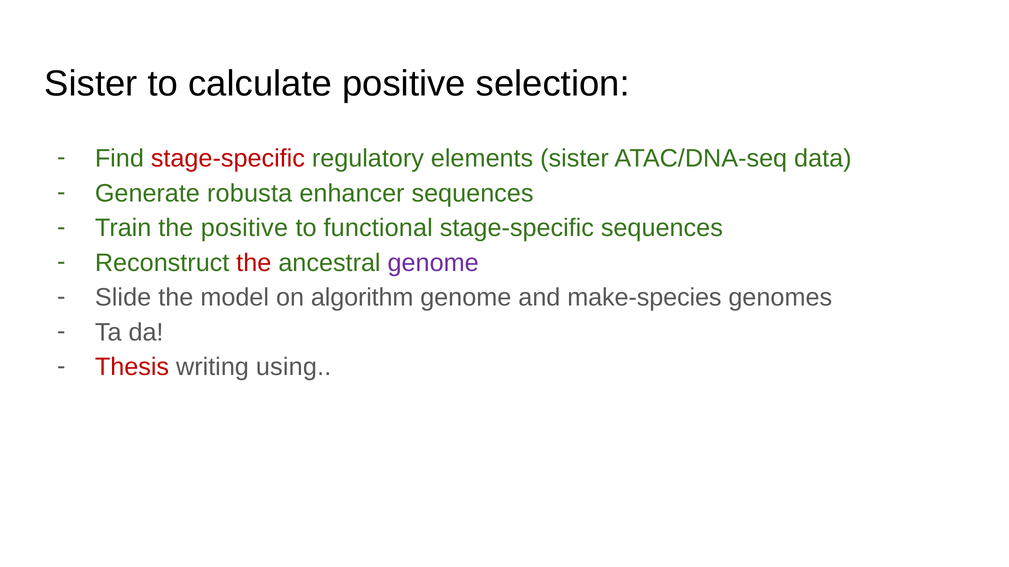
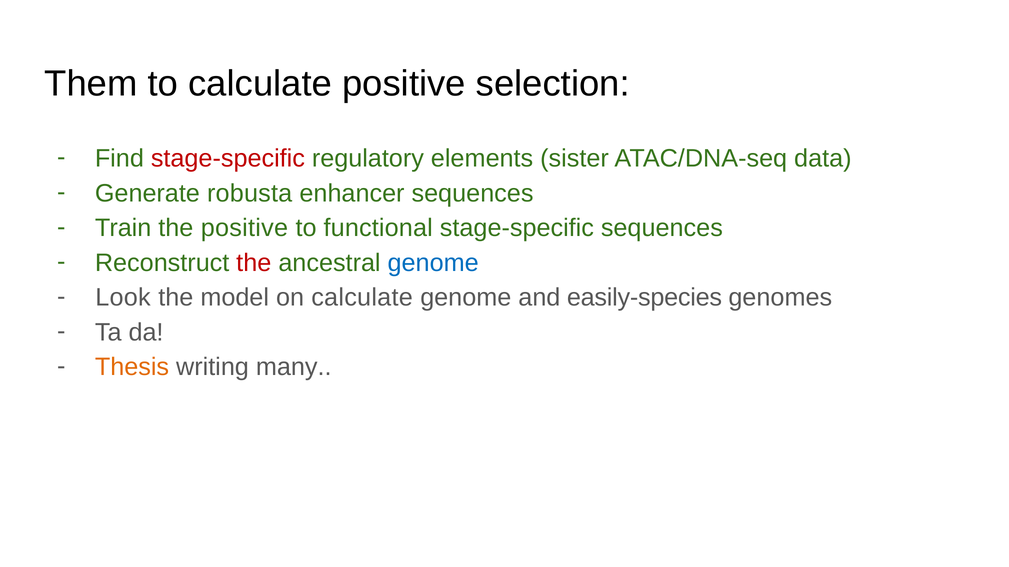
Sister at (91, 84): Sister -> Them
genome at (433, 263) colour: purple -> blue
Slide: Slide -> Look
on algorithm: algorithm -> calculate
make-species: make-species -> easily-species
Thesis colour: red -> orange
using: using -> many
